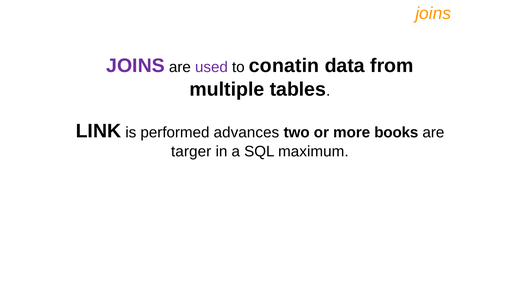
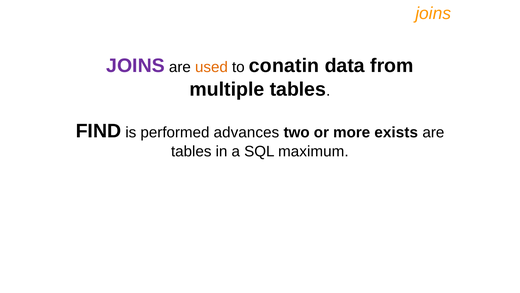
used colour: purple -> orange
LINK: LINK -> FIND
books: books -> exists
targer at (191, 151): targer -> tables
